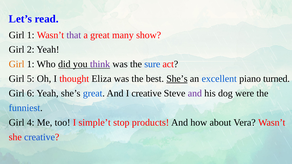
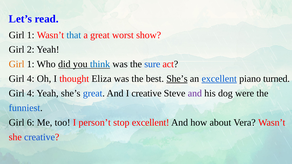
that colour: purple -> blue
many: many -> worst
think colour: purple -> blue
5 at (31, 79): 5 -> 4
excellent at (219, 79) underline: none -> present
6 at (31, 93): 6 -> 4
4: 4 -> 6
simple’t: simple’t -> person’t
stop products: products -> excellent
